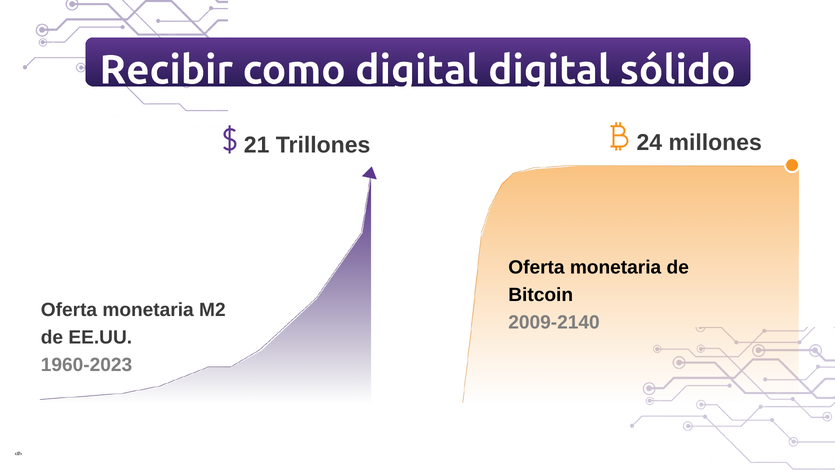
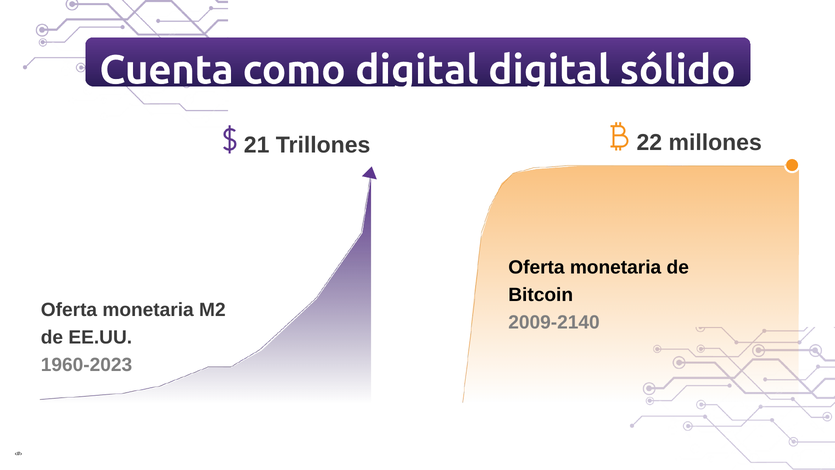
Recibir: Recibir -> Cuenta
24: 24 -> 22
